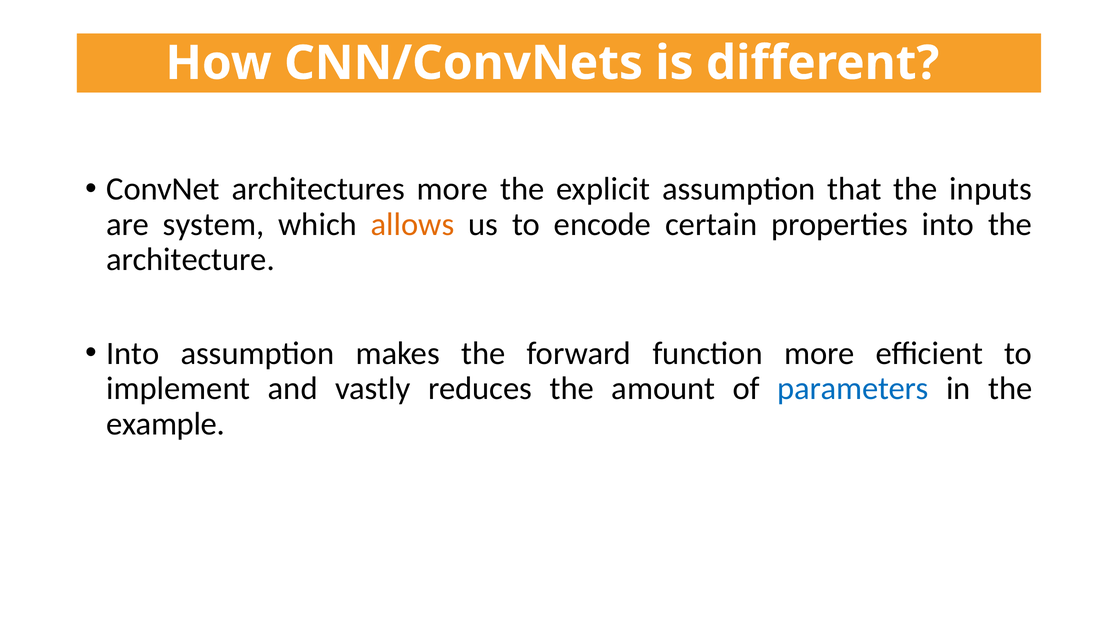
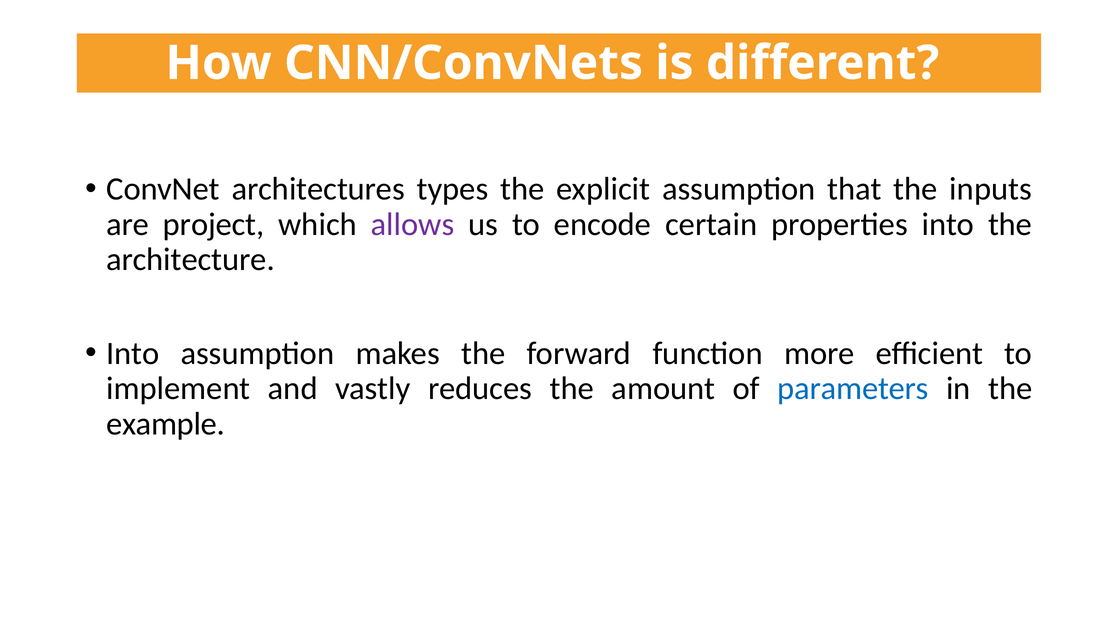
architectures more: more -> types
system: system -> project
allows colour: orange -> purple
